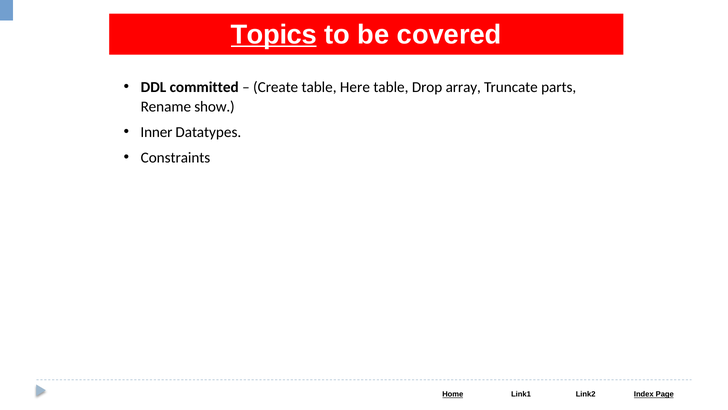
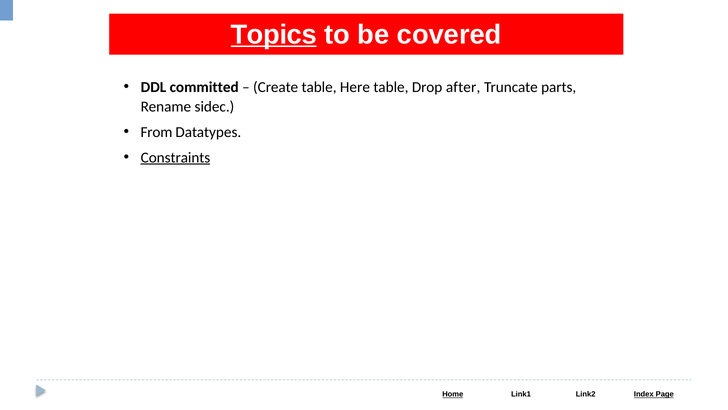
array: array -> after
show: show -> sidec
Inner: Inner -> From
Constraints underline: none -> present
